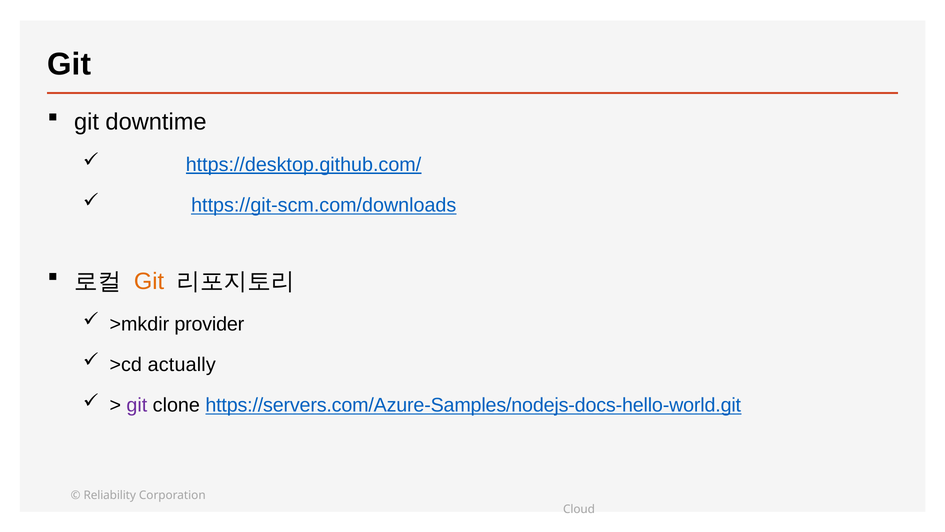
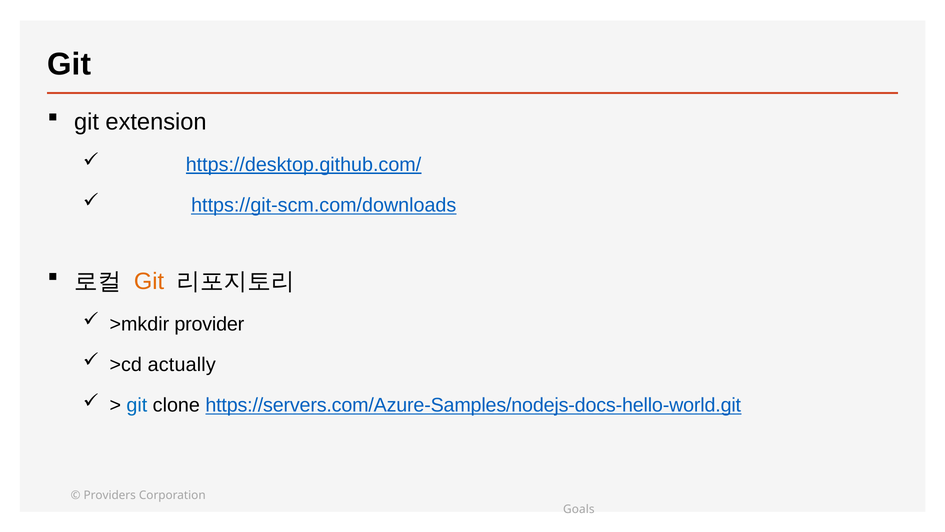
downtime: downtime -> extension
git at (137, 405) colour: purple -> blue
Reliability: Reliability -> Providers
Cloud: Cloud -> Goals
